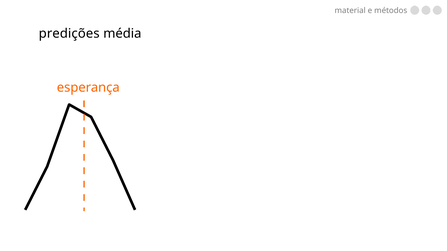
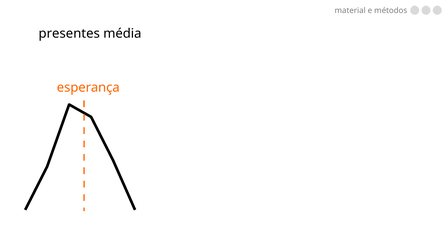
predições: predições -> presentes
